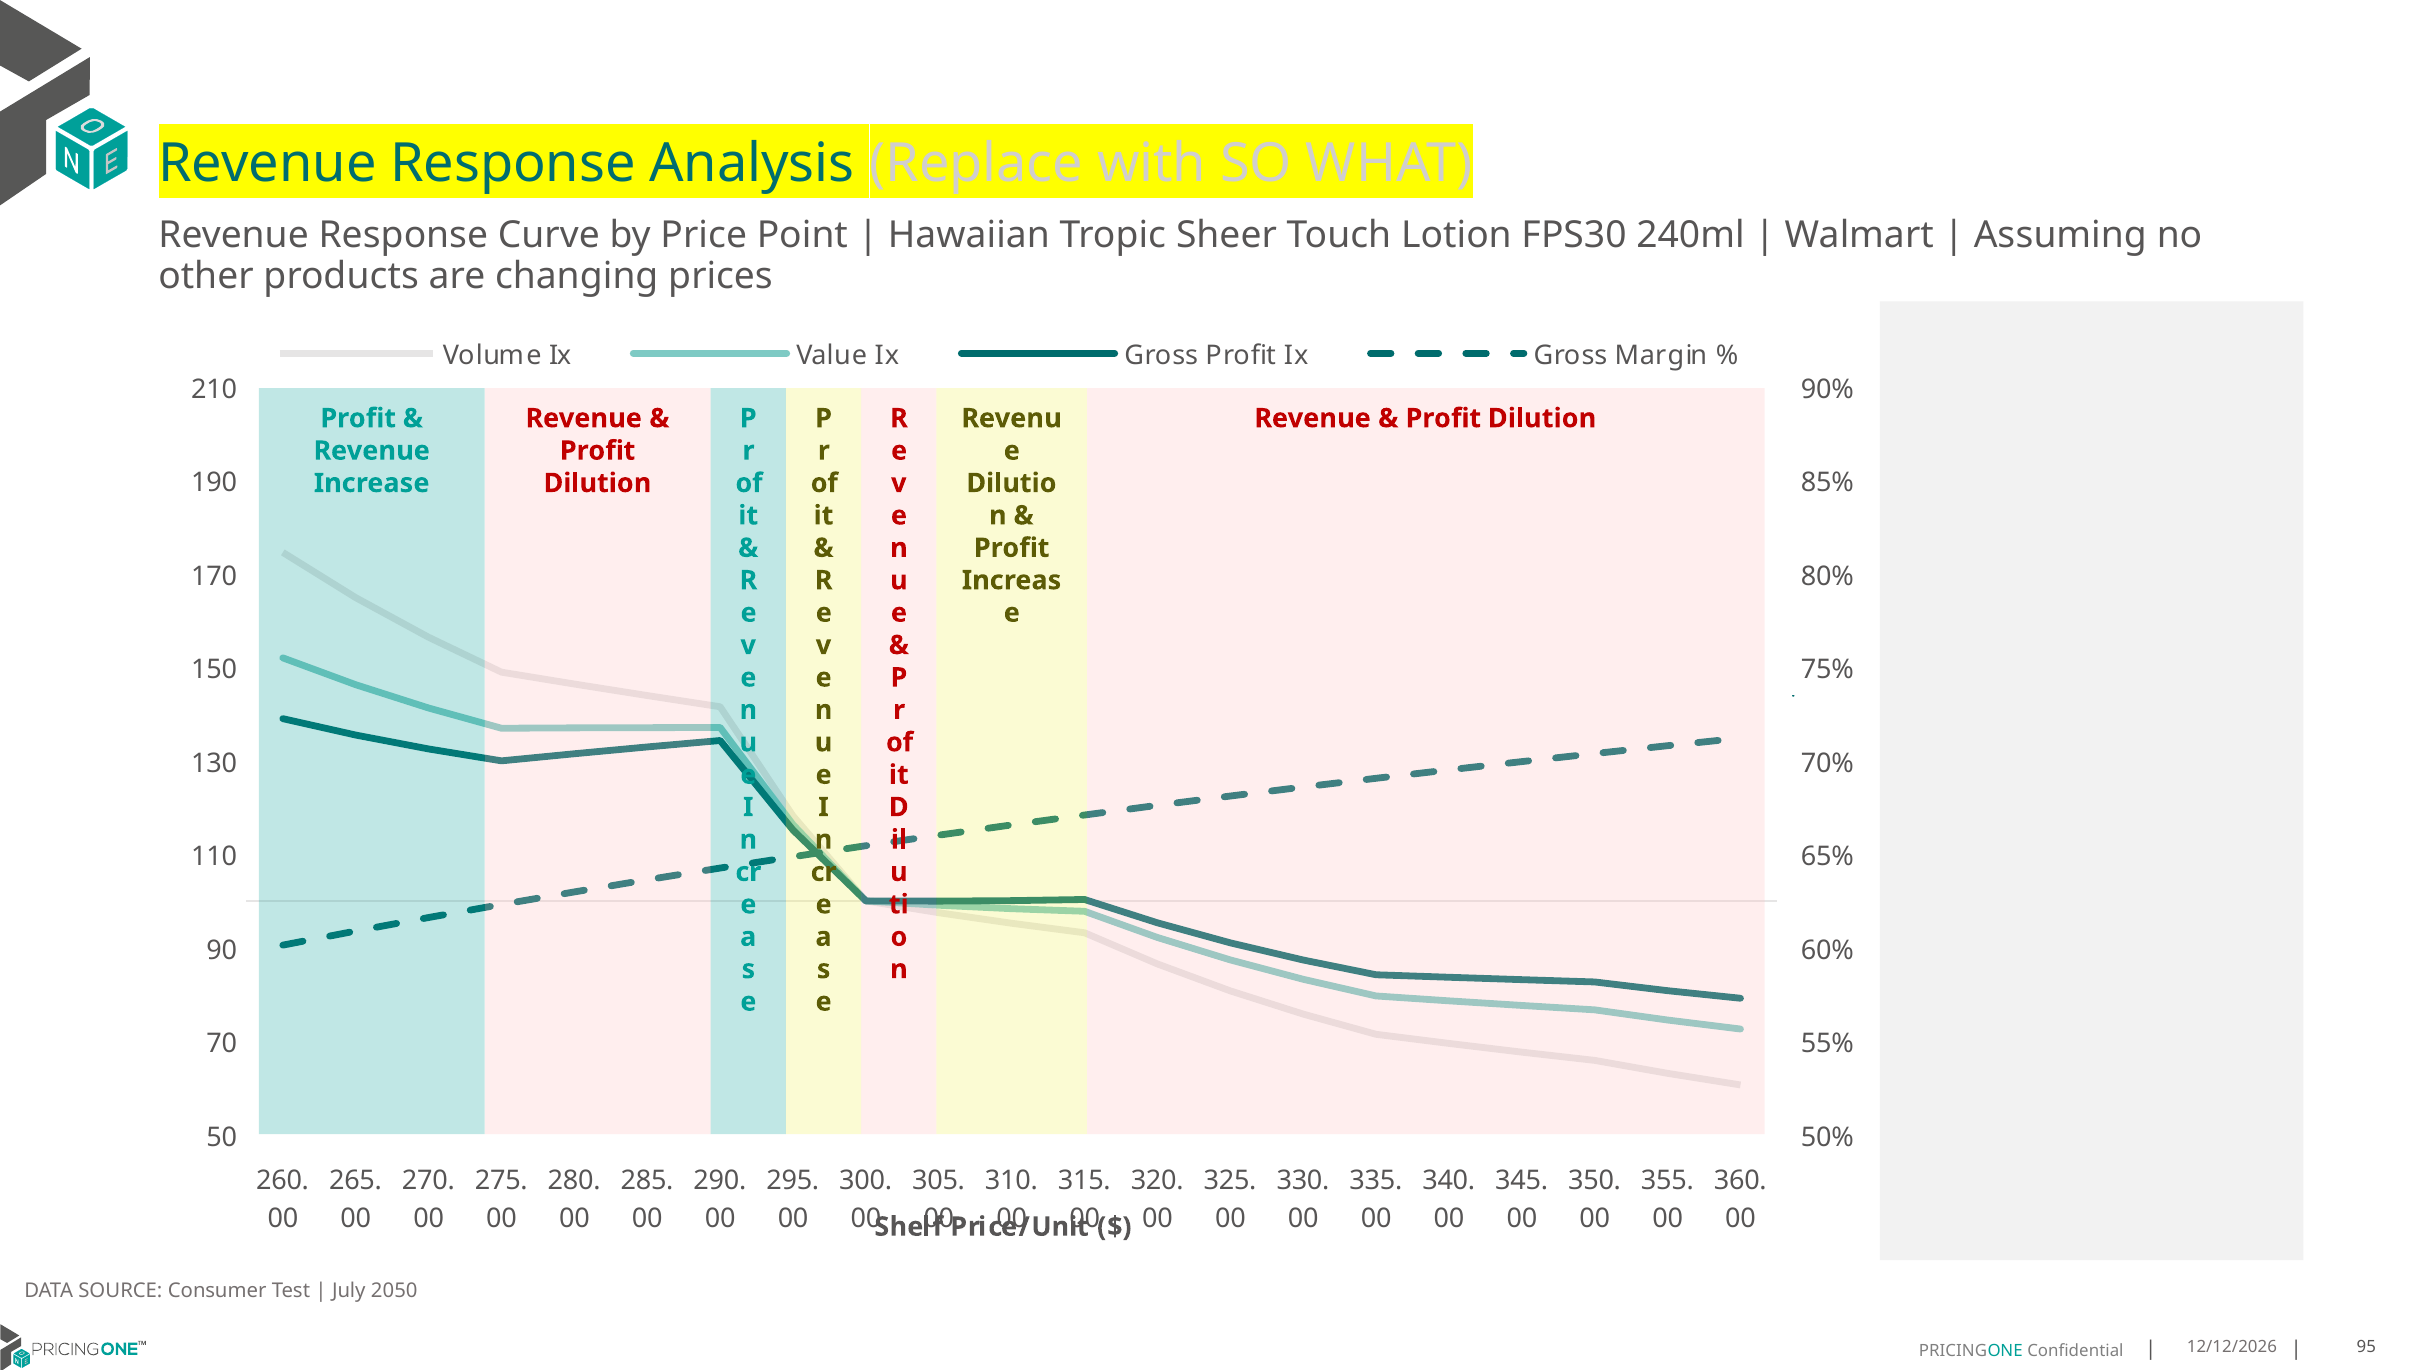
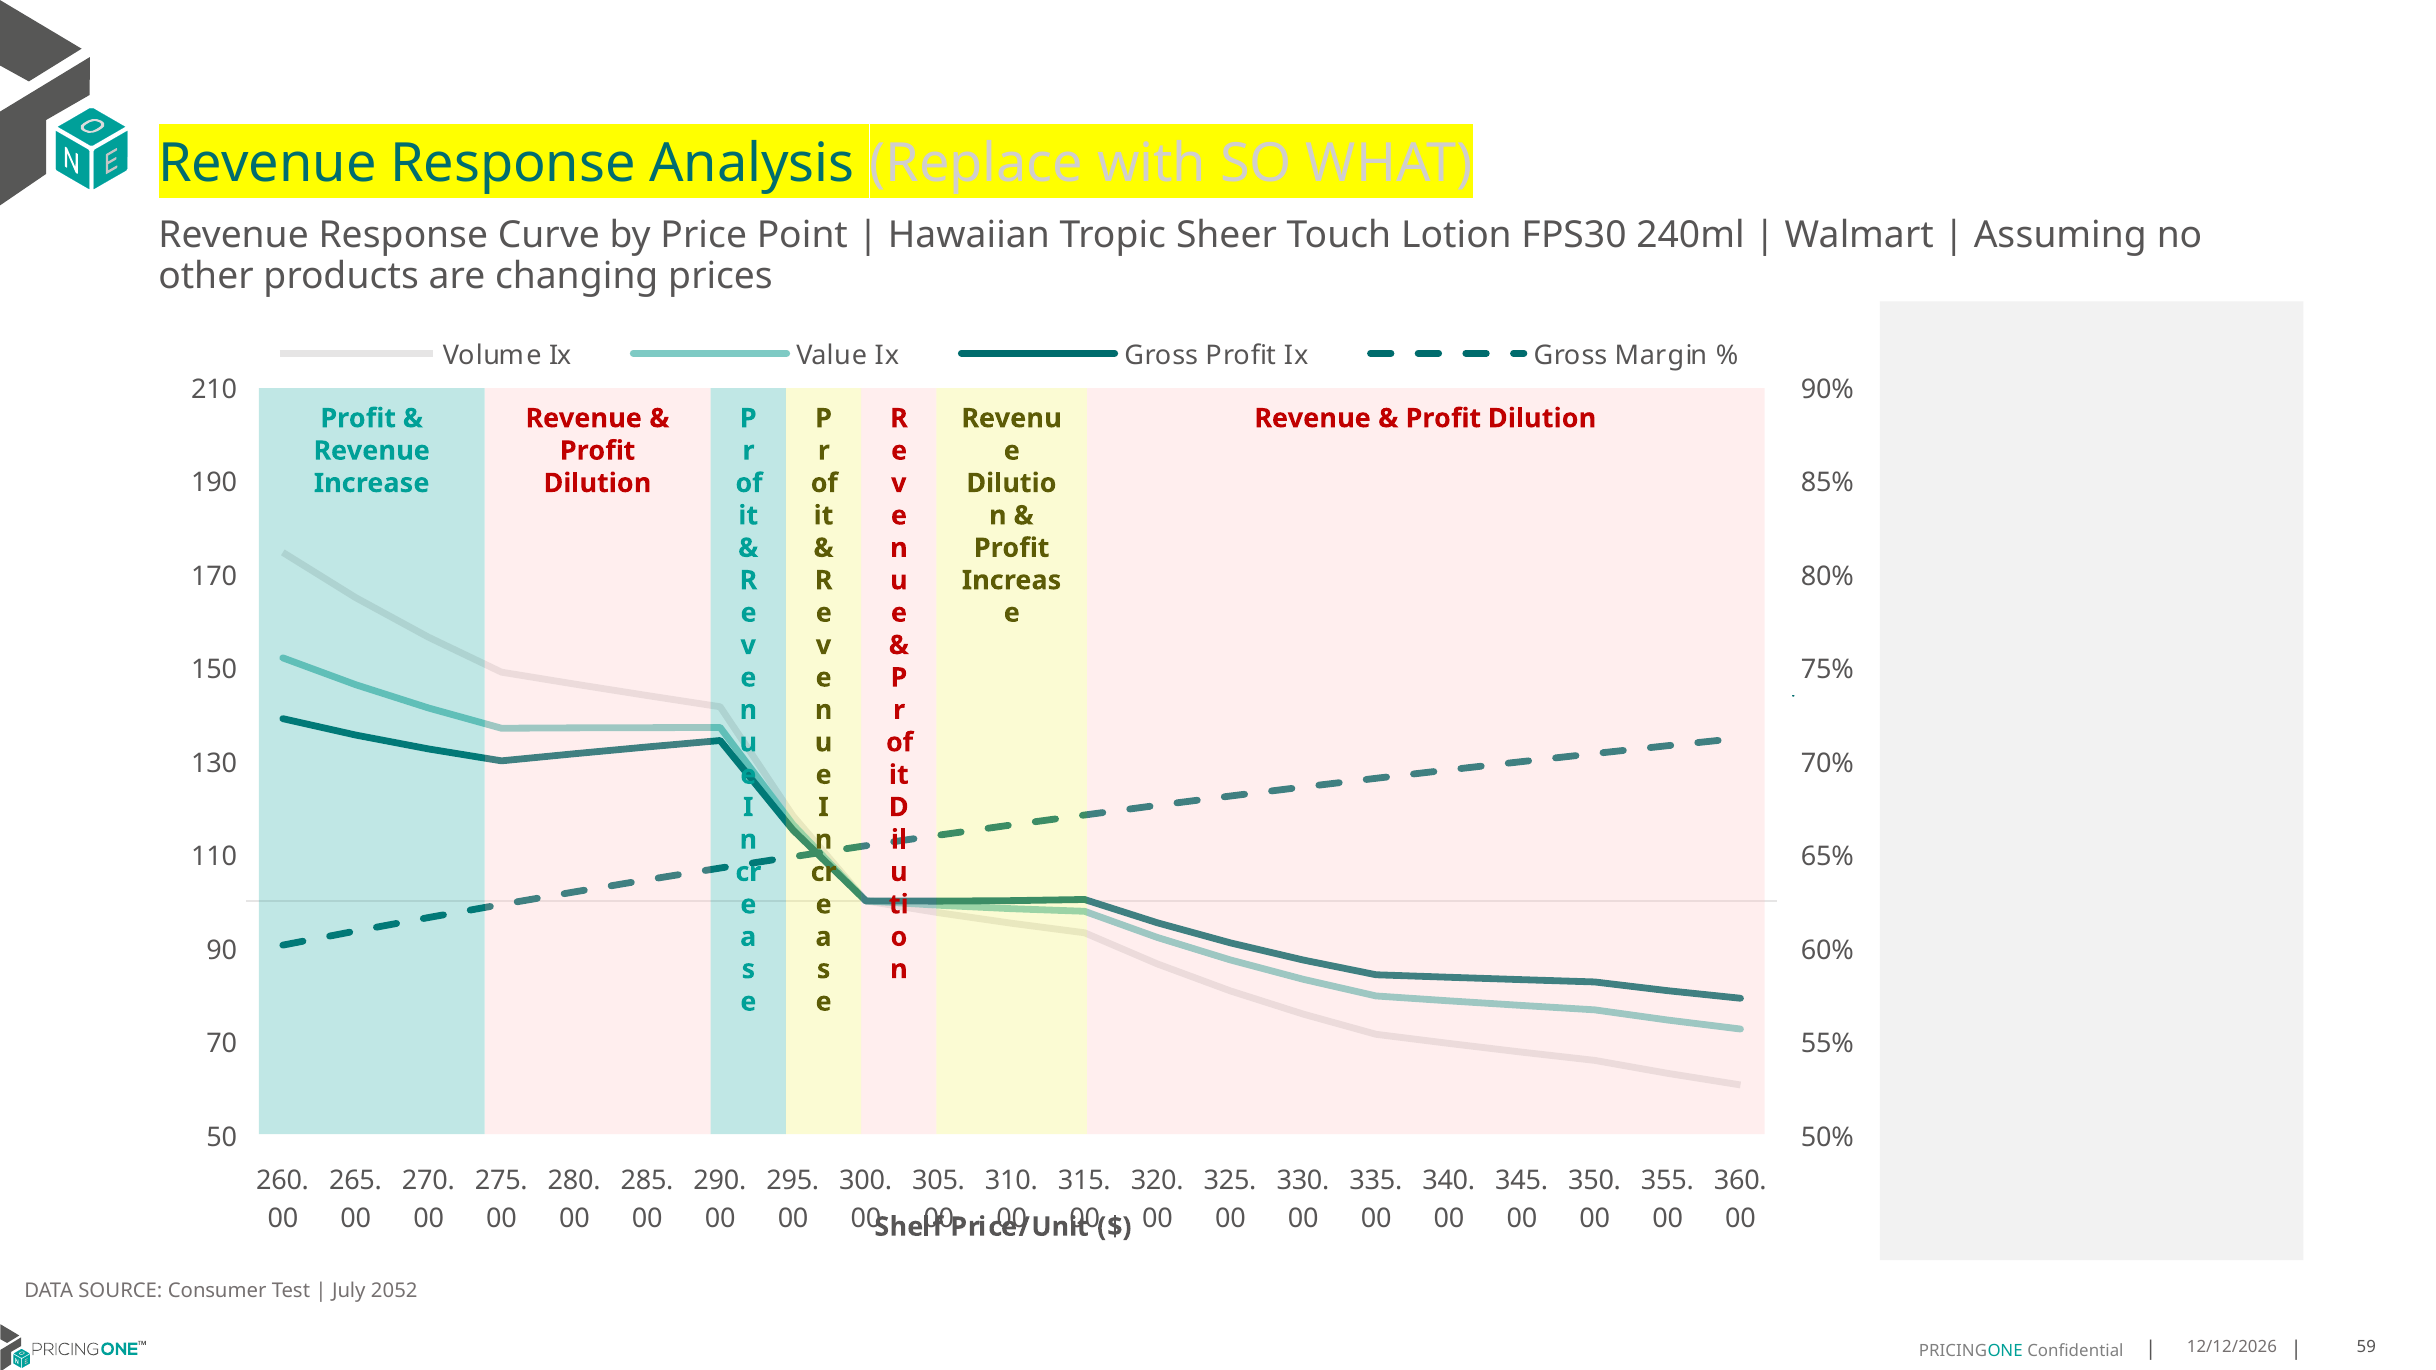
2050: 2050 -> 2052
95: 95 -> 59
